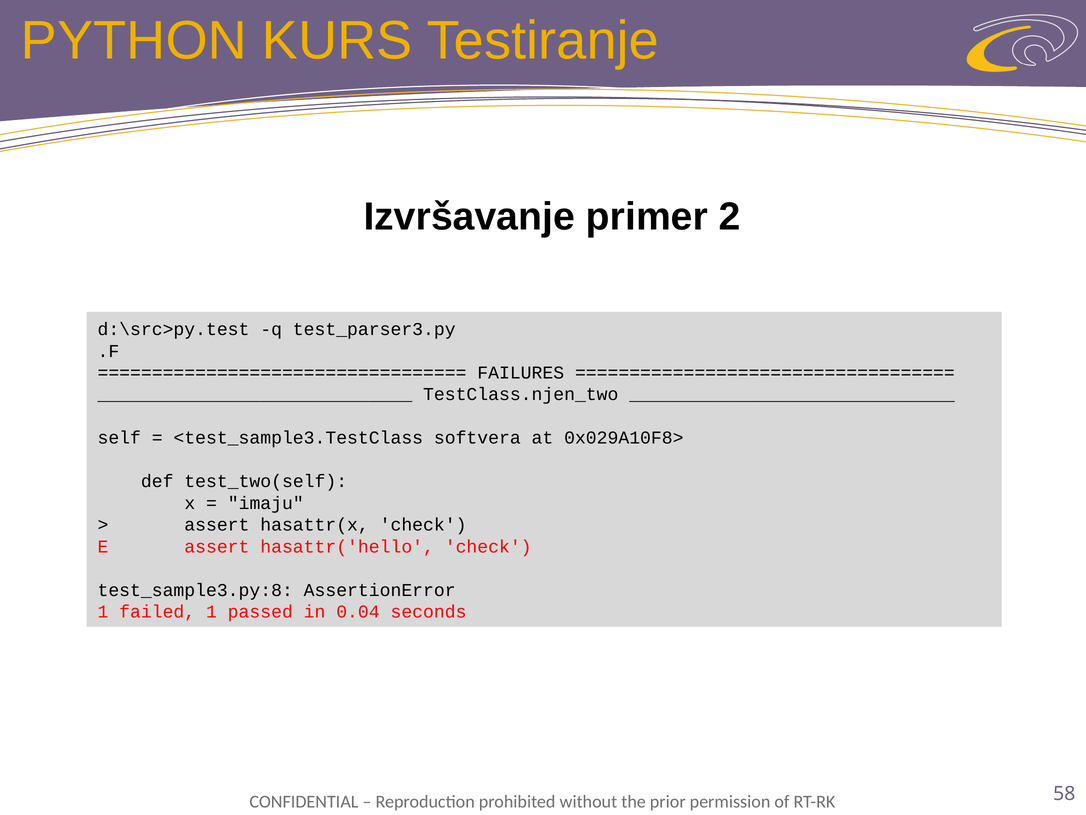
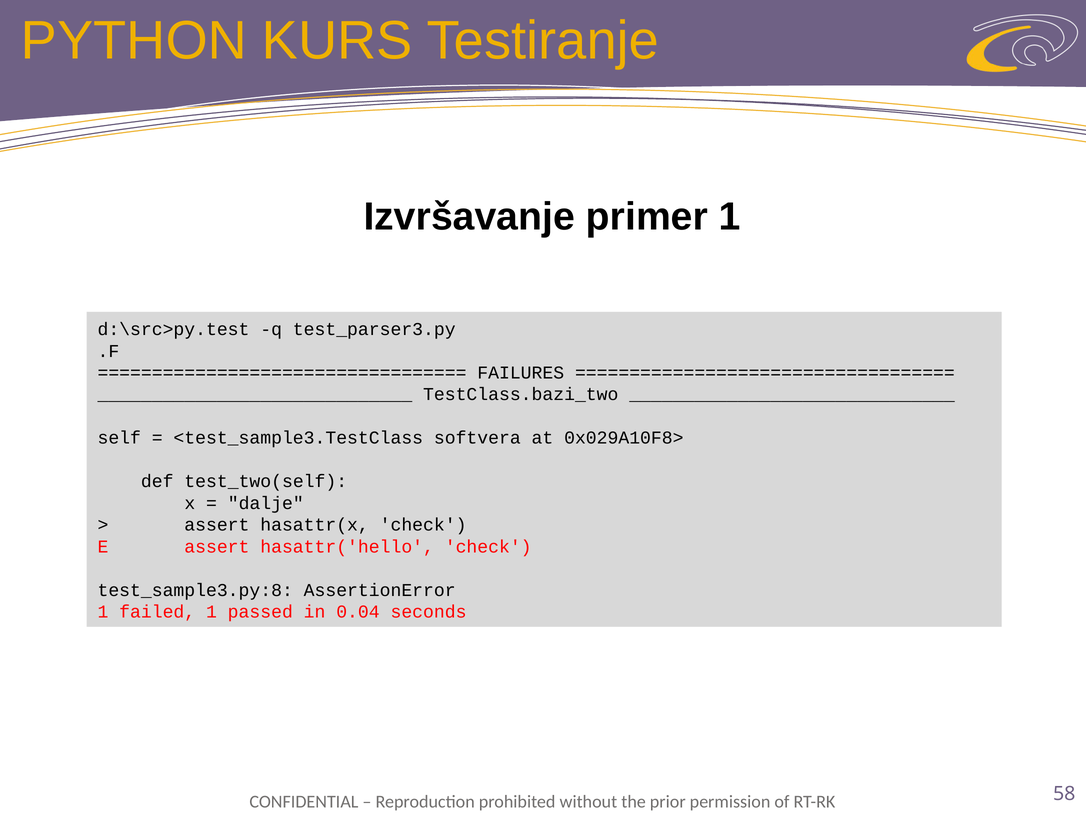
primer 2: 2 -> 1
TestClass.njen_two: TestClass.njen_two -> TestClass.bazi_two
imaju: imaju -> dalje
